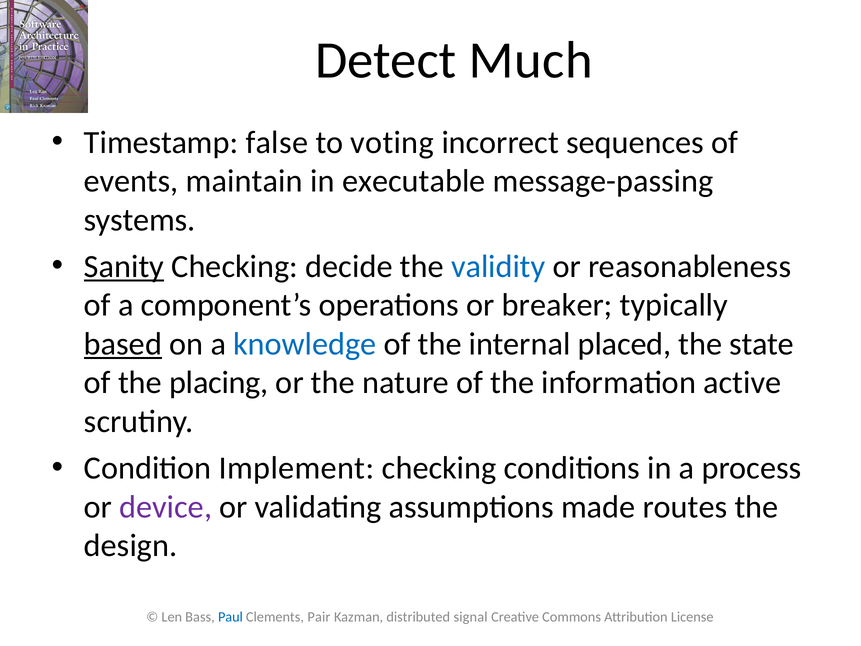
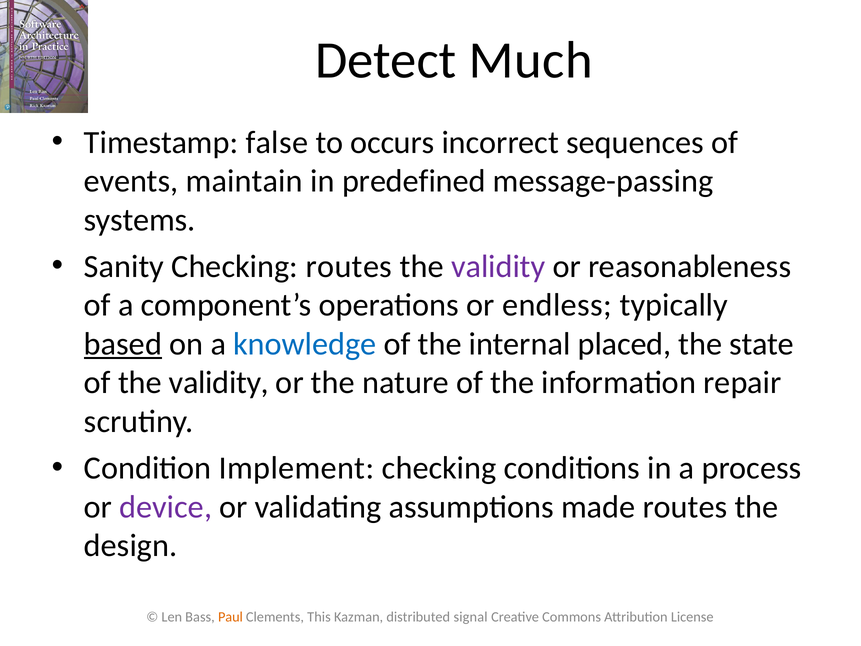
voting: voting -> occurs
executable: executable -> predefined
Sanity underline: present -> none
Checking decide: decide -> routes
validity at (498, 266) colour: blue -> purple
breaker: breaker -> endless
of the placing: placing -> validity
active: active -> repair
Paul colour: blue -> orange
Pair: Pair -> This
